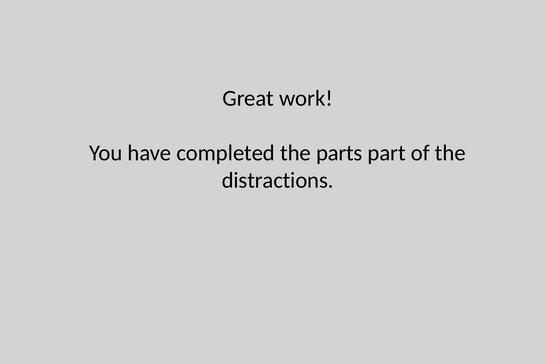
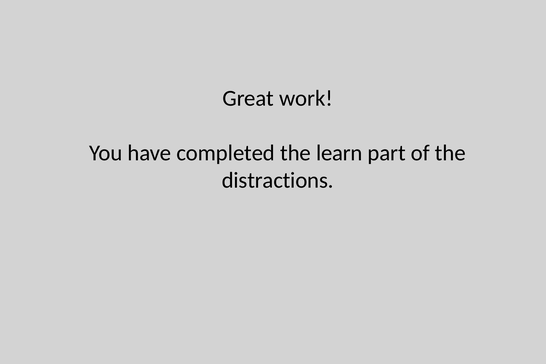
parts: parts -> learn
